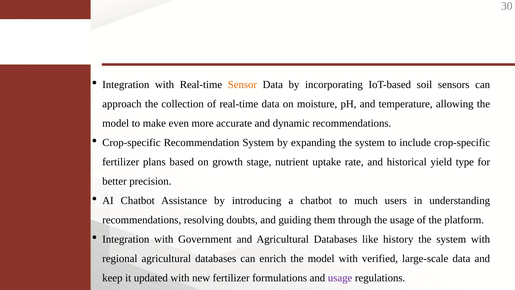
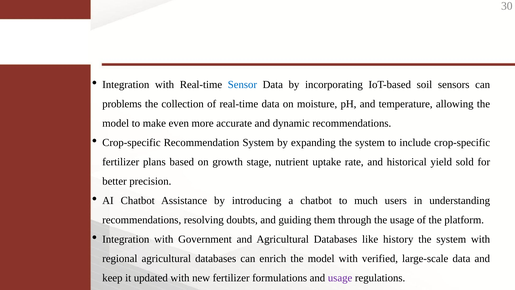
Sensor colour: orange -> blue
approach: approach -> problems
type: type -> sold
